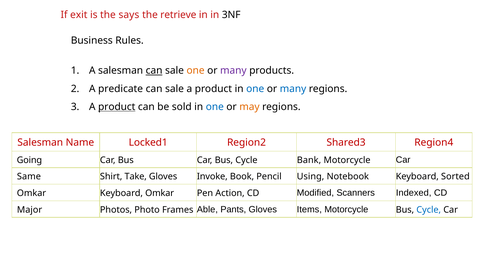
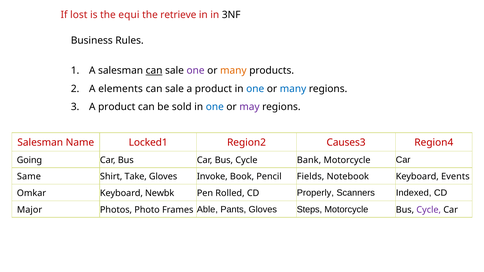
exit: exit -> lost
says: says -> equi
one at (196, 71) colour: orange -> purple
many at (233, 71) colour: purple -> orange
predicate: predicate -> elements
product at (117, 107) underline: present -> none
may colour: orange -> purple
Shared3: Shared3 -> Causes3
Using: Using -> Fields
Sorted: Sorted -> Events
Keyboard Omkar: Omkar -> Newbk
Action: Action -> Rolled
Modified: Modified -> Properly
Items: Items -> Steps
Cycle at (429, 210) colour: blue -> purple
